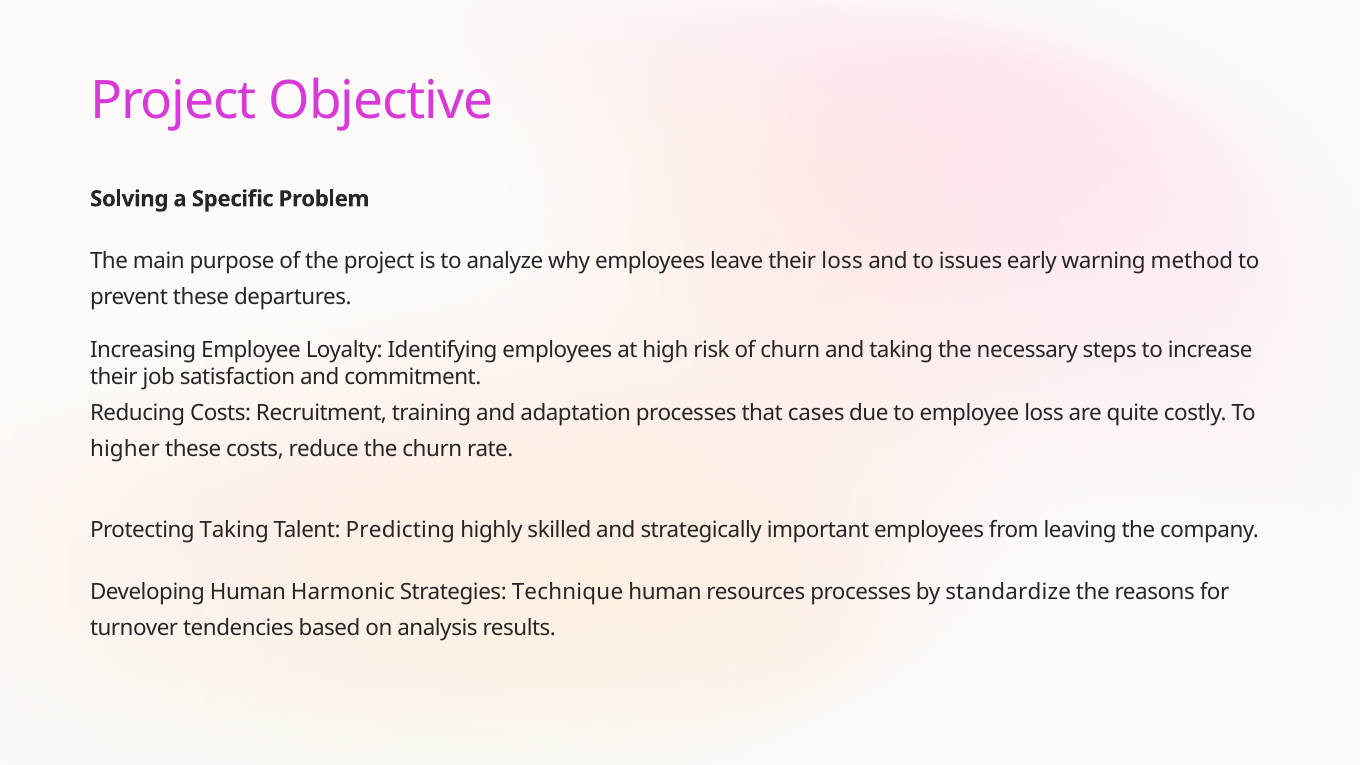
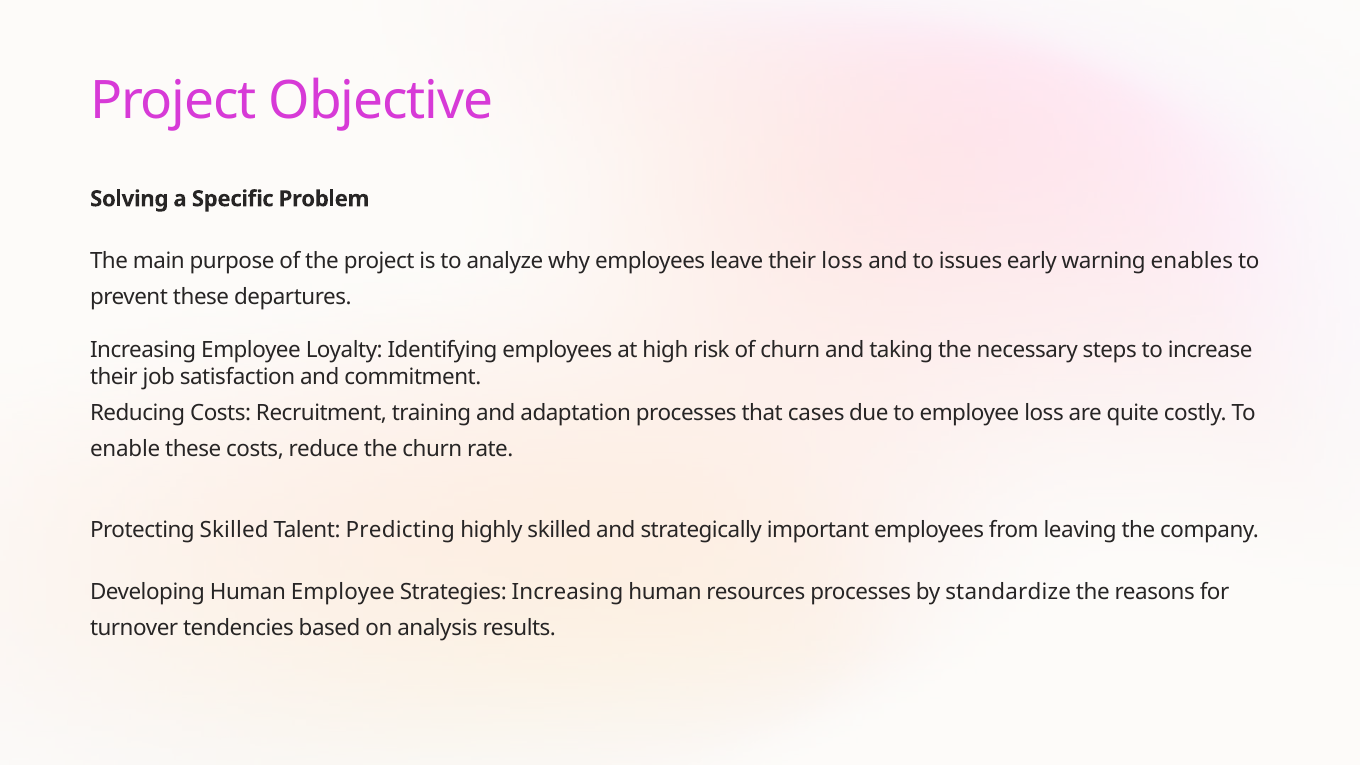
method: method -> enables
higher: higher -> enable
Protecting Taking: Taking -> Skilled
Human Harmonic: Harmonic -> Employee
Strategies Technique: Technique -> Increasing
